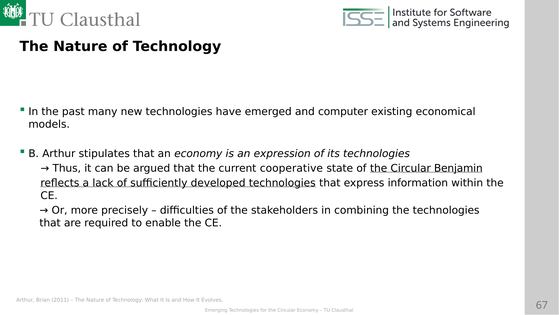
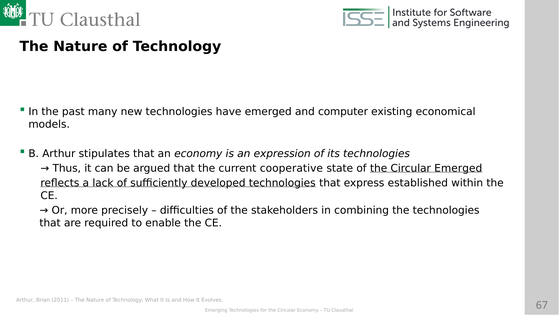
Circular Benjamin: Benjamin -> Emerged
information: information -> established
